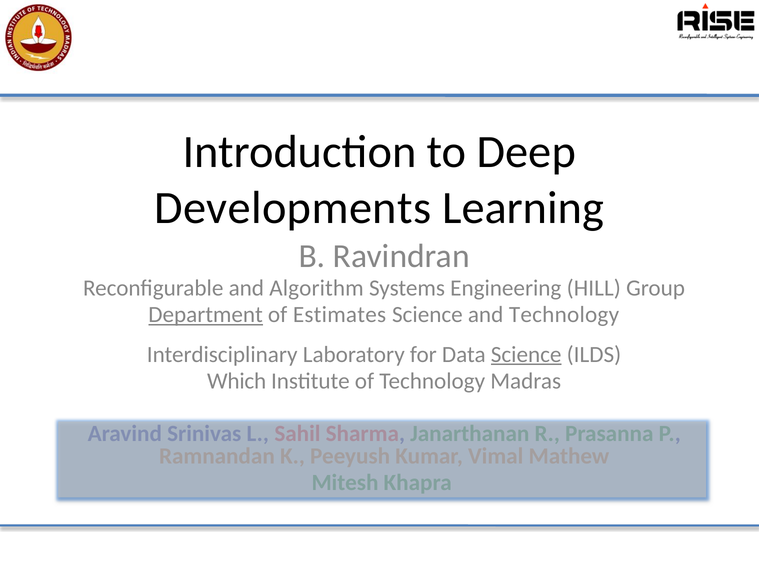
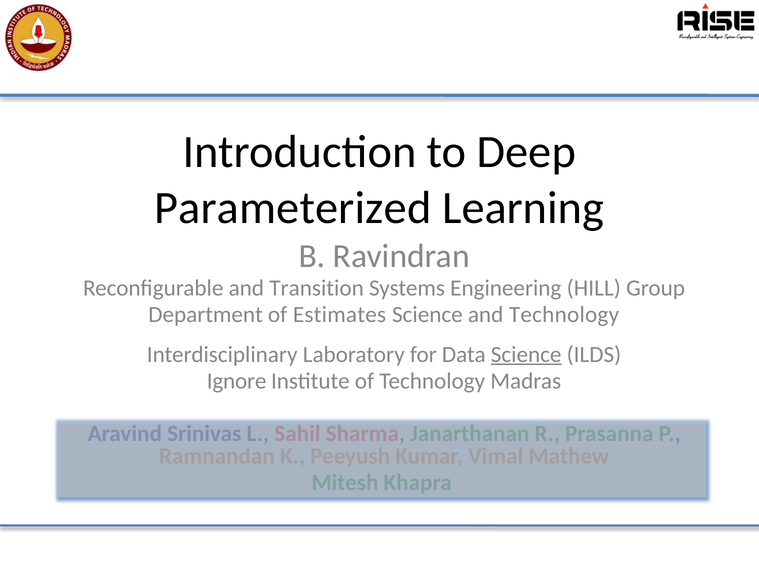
Developments: Developments -> Parameterized
Algorithm: Algorithm -> Transition
Department underline: present -> none
Which: Which -> Ignore
